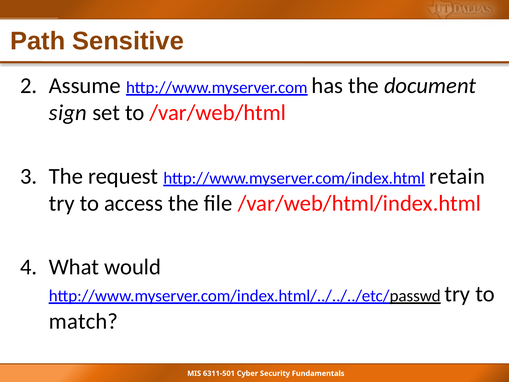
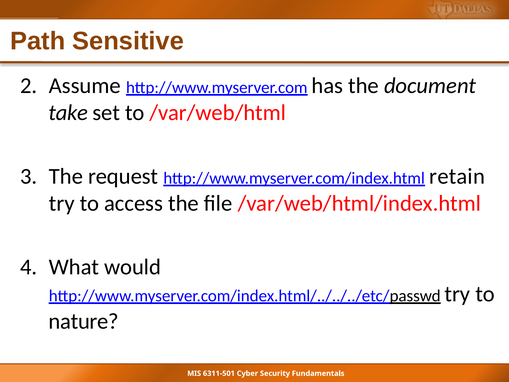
sign: sign -> take
match: match -> nature
